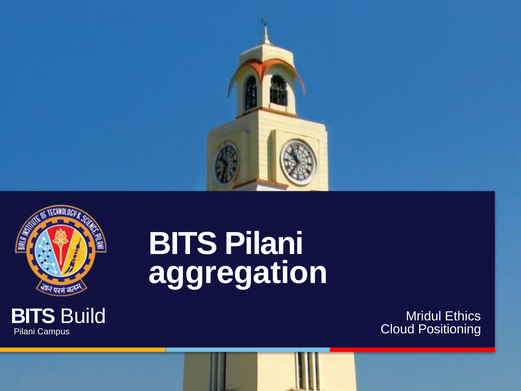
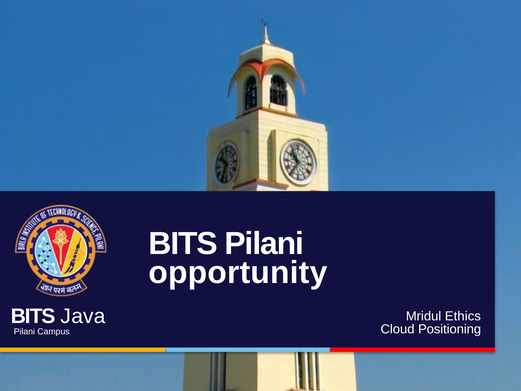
aggregation: aggregation -> opportunity
Build: Build -> Java
